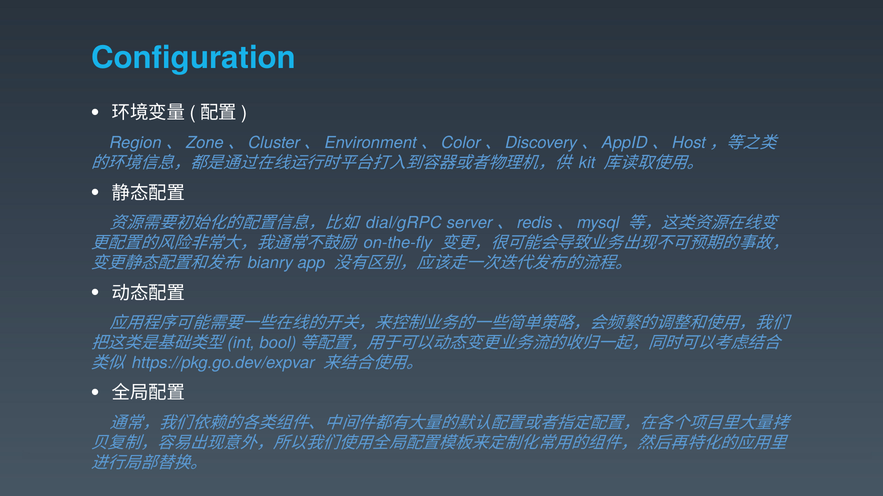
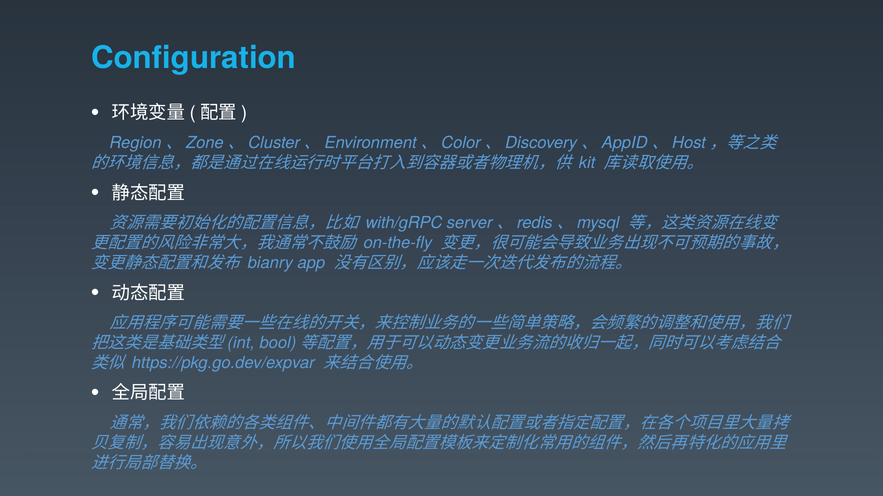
dial/gRPC: dial/gRPC -> with/gRPC
